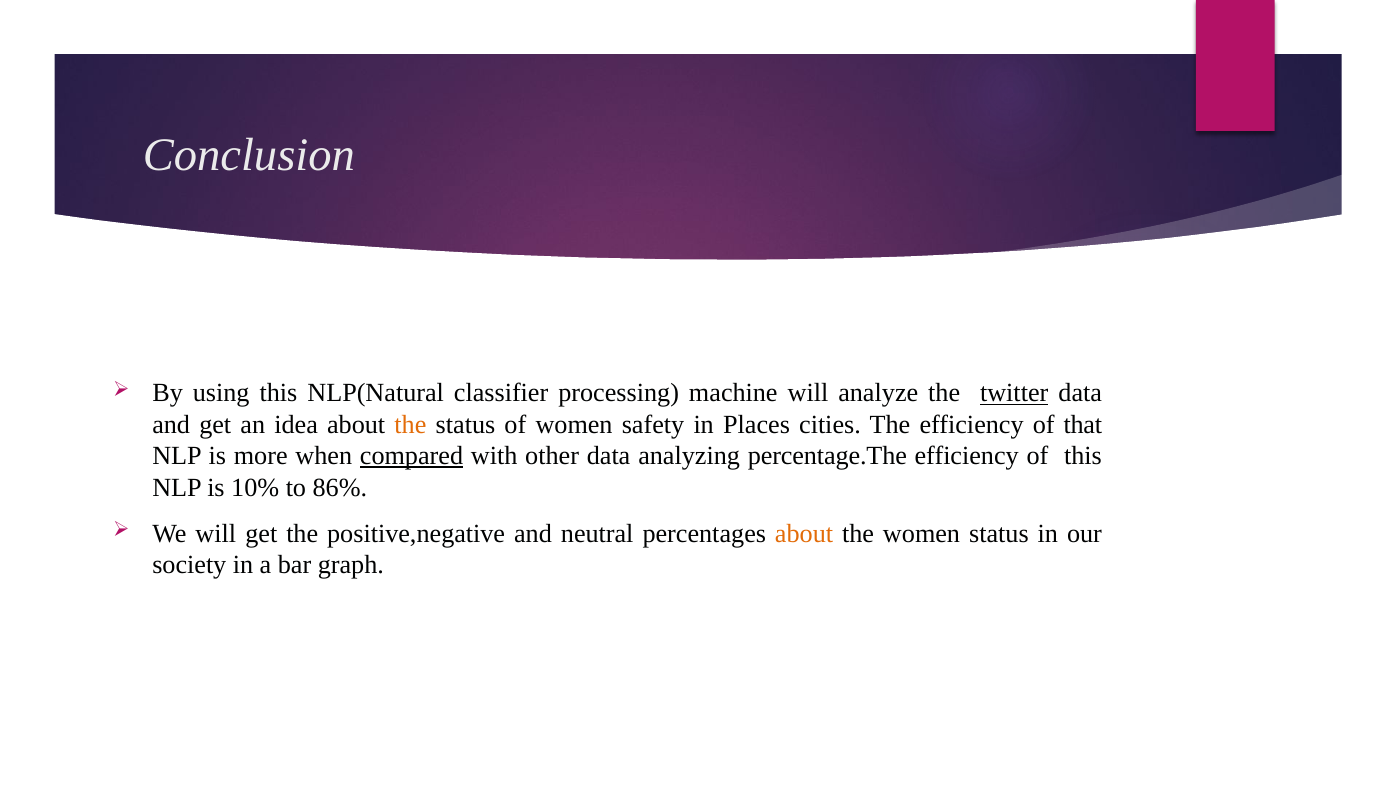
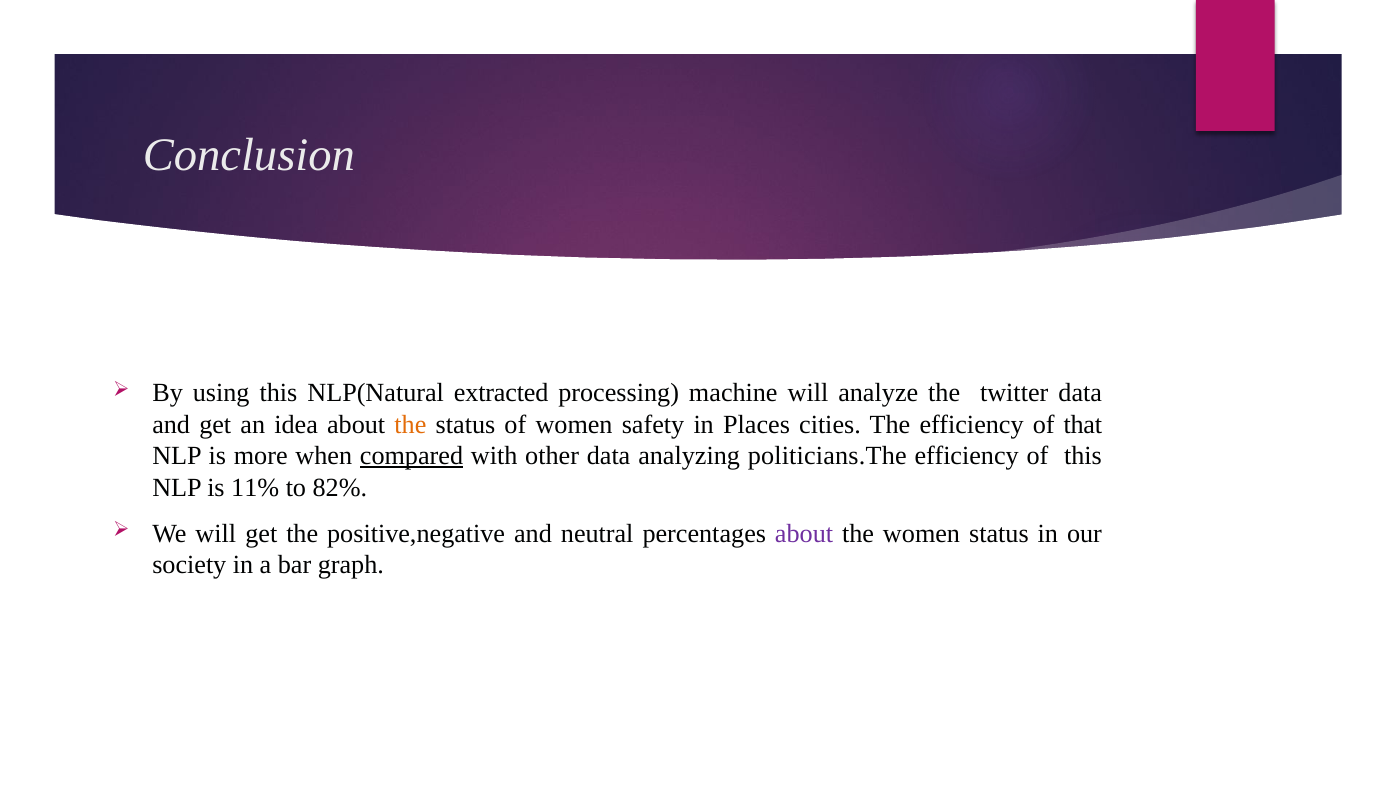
classifier: classifier -> extracted
twitter underline: present -> none
percentage.The: percentage.The -> politicians.The
10%: 10% -> 11%
86%: 86% -> 82%
about at (804, 533) colour: orange -> purple
